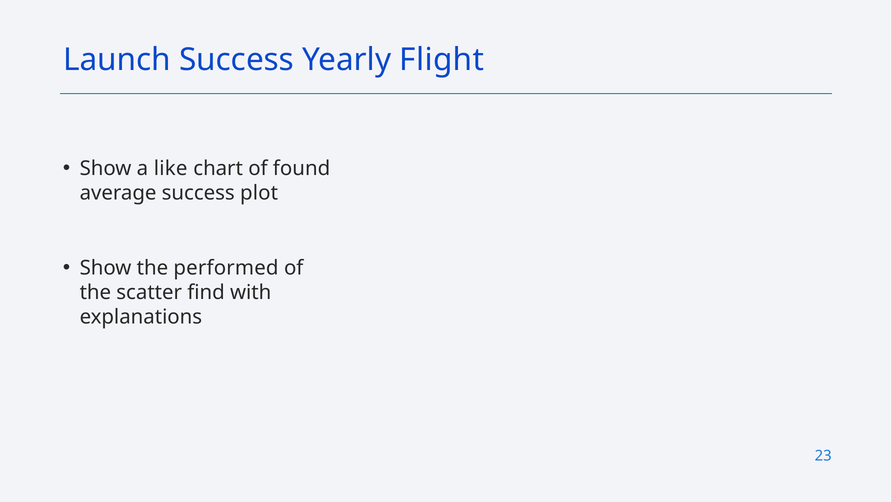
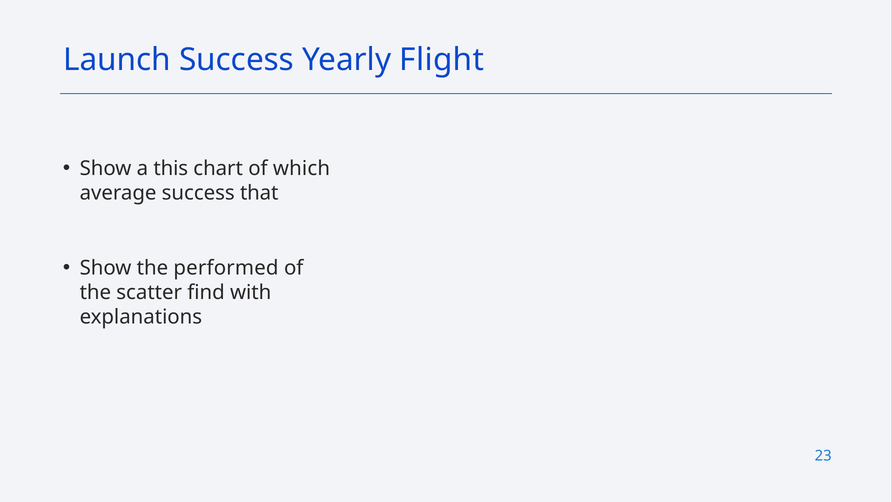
like: like -> this
found: found -> which
plot: plot -> that
